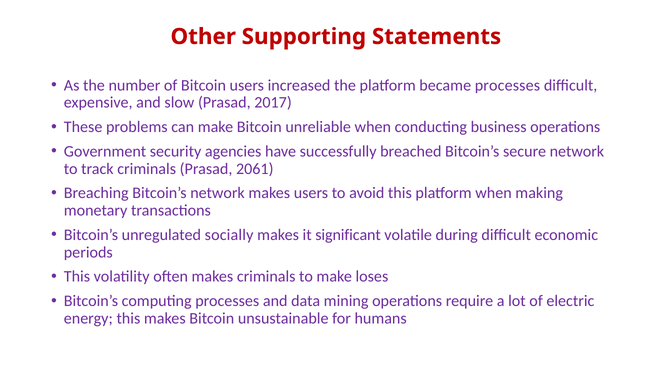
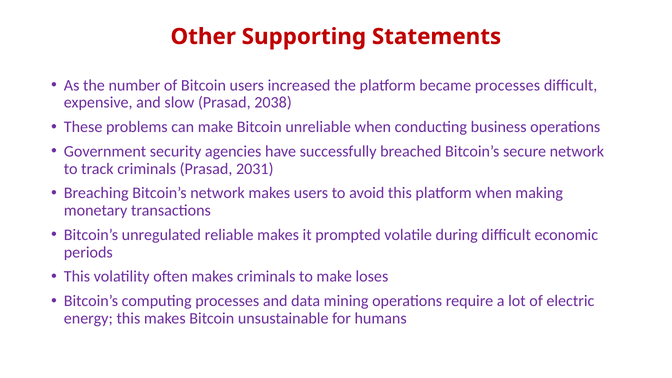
2017: 2017 -> 2038
2061: 2061 -> 2031
socially: socially -> reliable
significant: significant -> prompted
